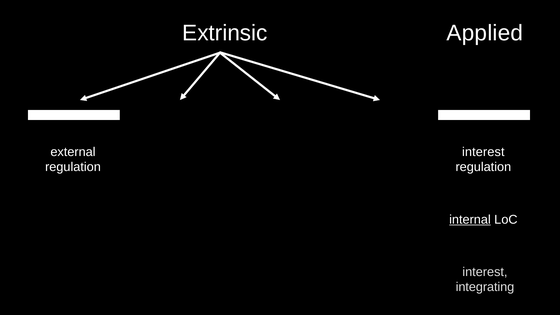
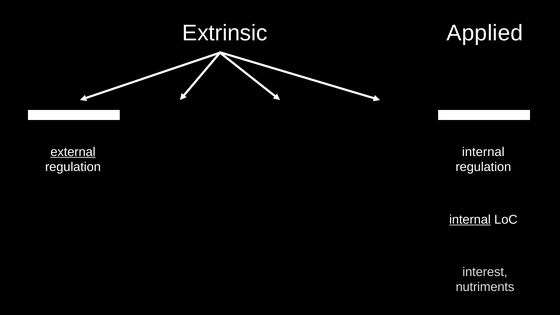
external underline: none -> present
interest at (483, 152): interest -> internal
integrating: integrating -> nutriments
